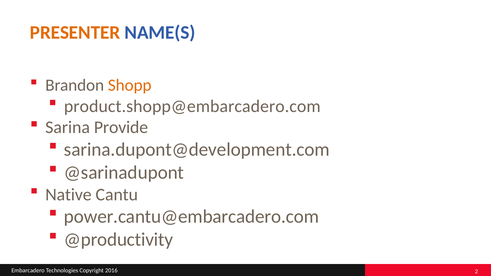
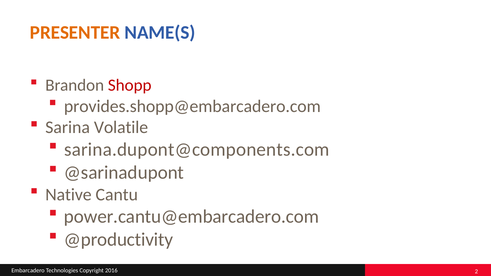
Shopp colour: orange -> red
product.shopp@embarcadero.com: product.shopp@embarcadero.com -> provides.shopp@embarcadero.com
Provide: Provide -> Volatile
sarina.dupont@development.com: sarina.dupont@development.com -> sarina.dupont@components.com
